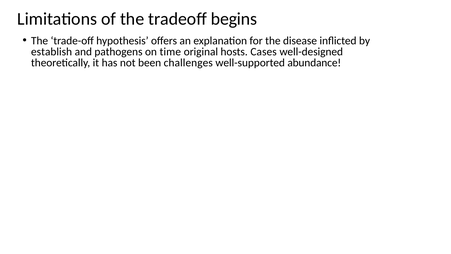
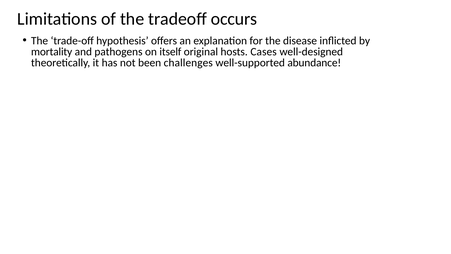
begins: begins -> occurs
establish at (52, 52): establish -> mortality
on time: time -> itself
